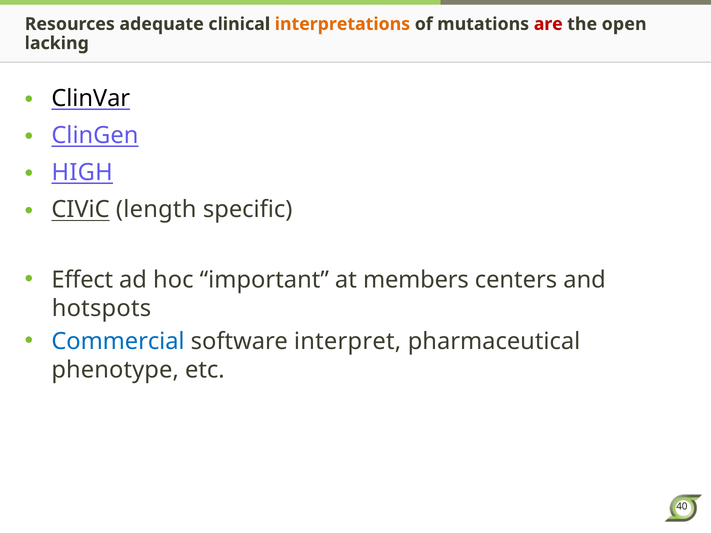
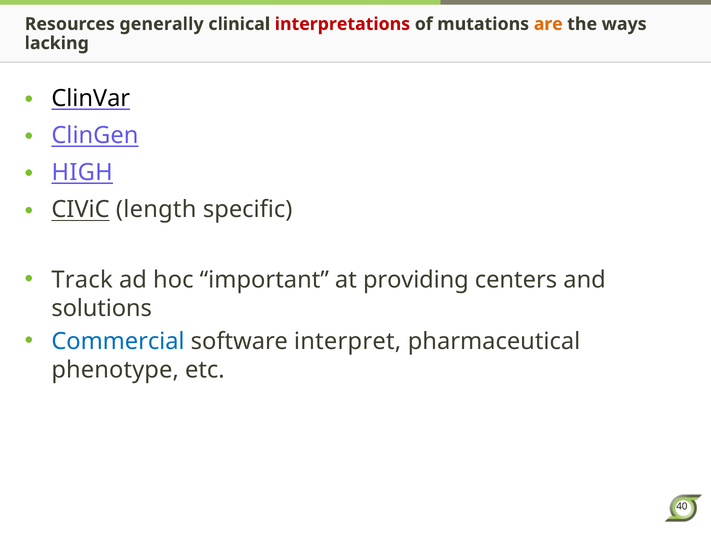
adequate: adequate -> generally
interpretations colour: orange -> red
are colour: red -> orange
open: open -> ways
Effect: Effect -> Track
members: members -> providing
hotspots: hotspots -> solutions
